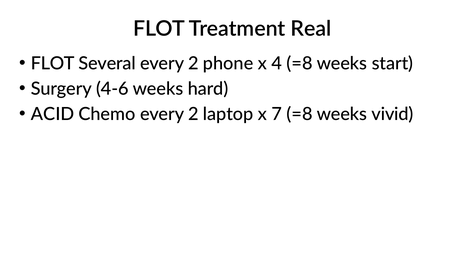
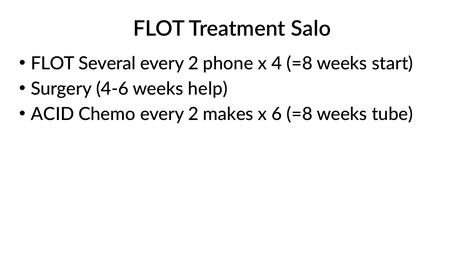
Real: Real -> Salo
hard: hard -> help
laptop: laptop -> makes
7: 7 -> 6
vivid: vivid -> tube
